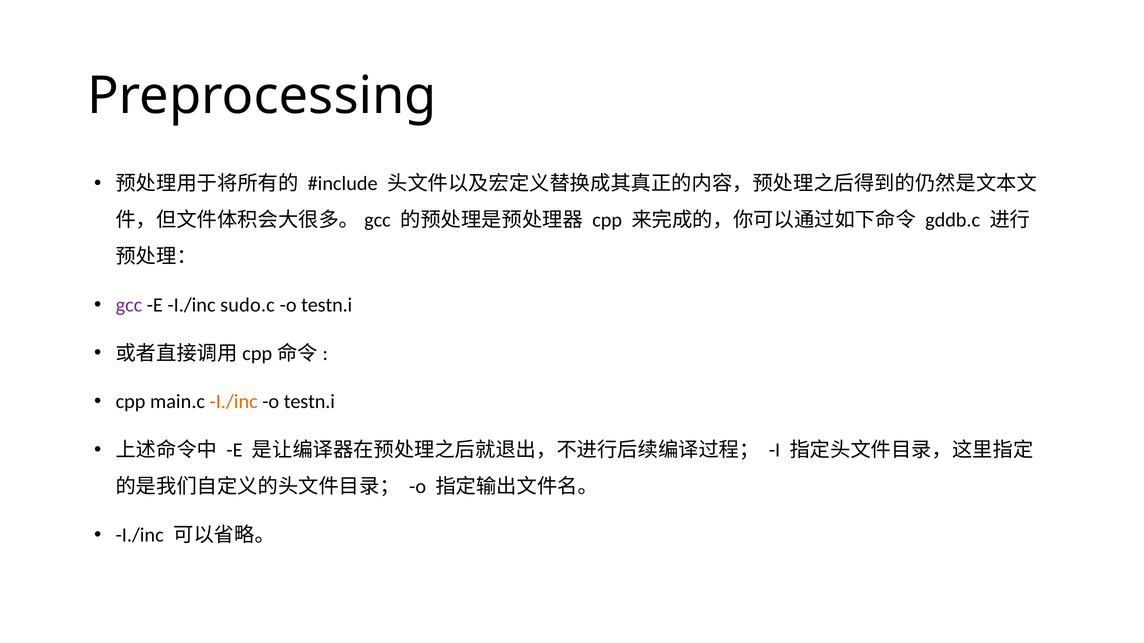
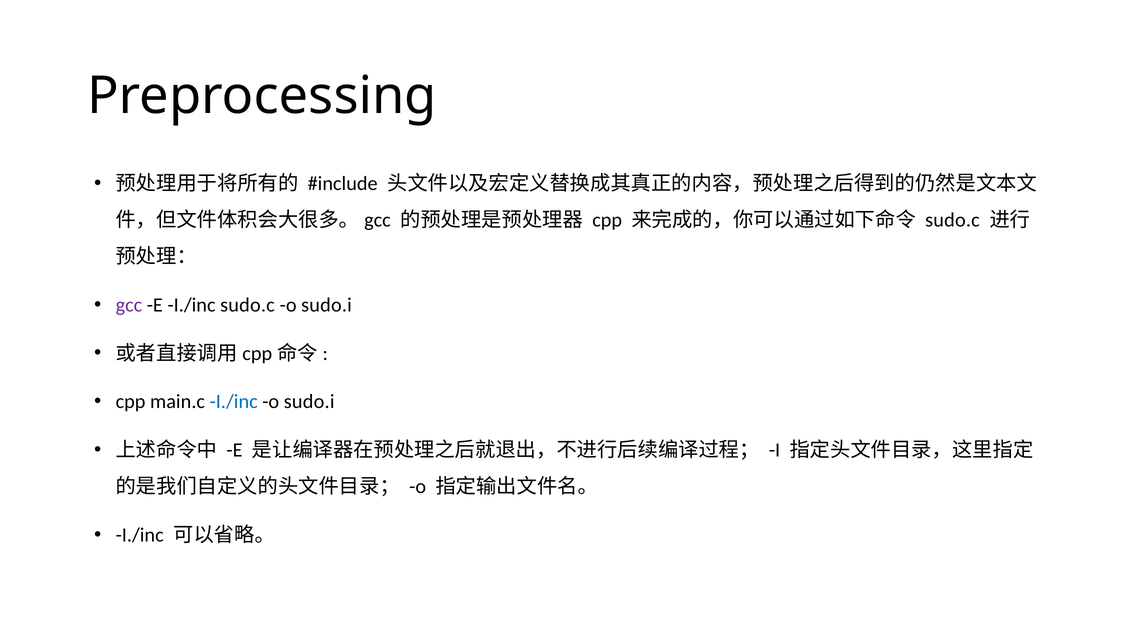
gddb.c at (953, 220): gddb.c -> sudo.c
testn.i at (327, 305): testn.i -> sudo.i
I./inc at (234, 402) colour: orange -> blue
testn.i at (309, 402): testn.i -> sudo.i
